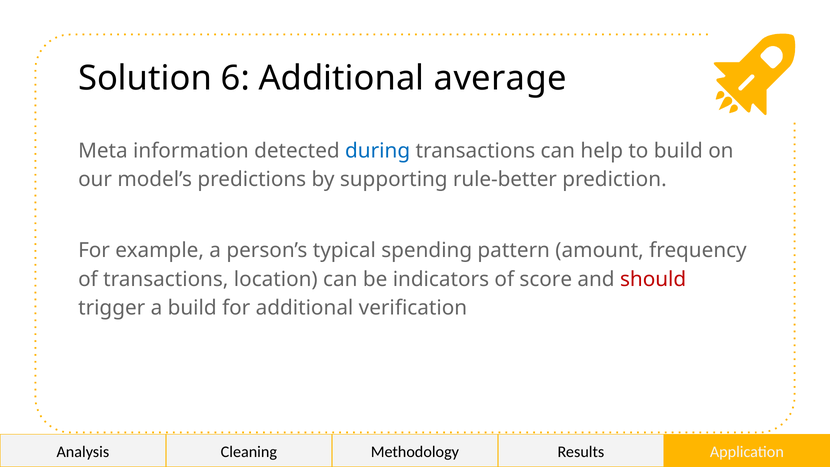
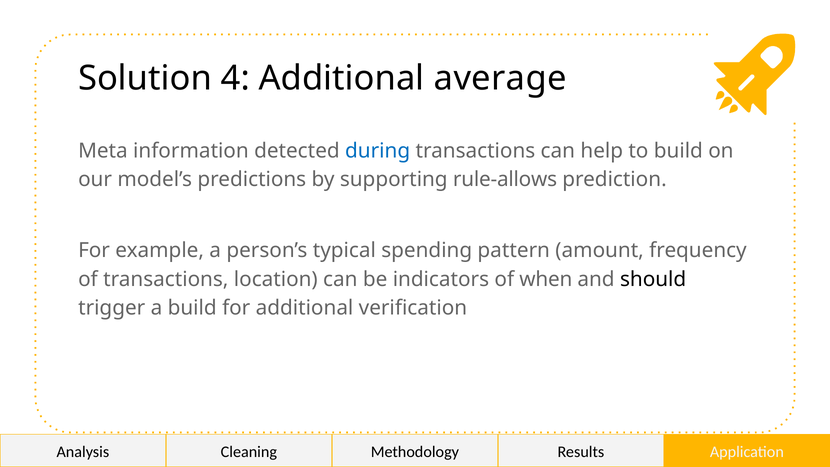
6: 6 -> 4
rule-better: rule-better -> rule-allows
score: score -> when
should colour: red -> black
